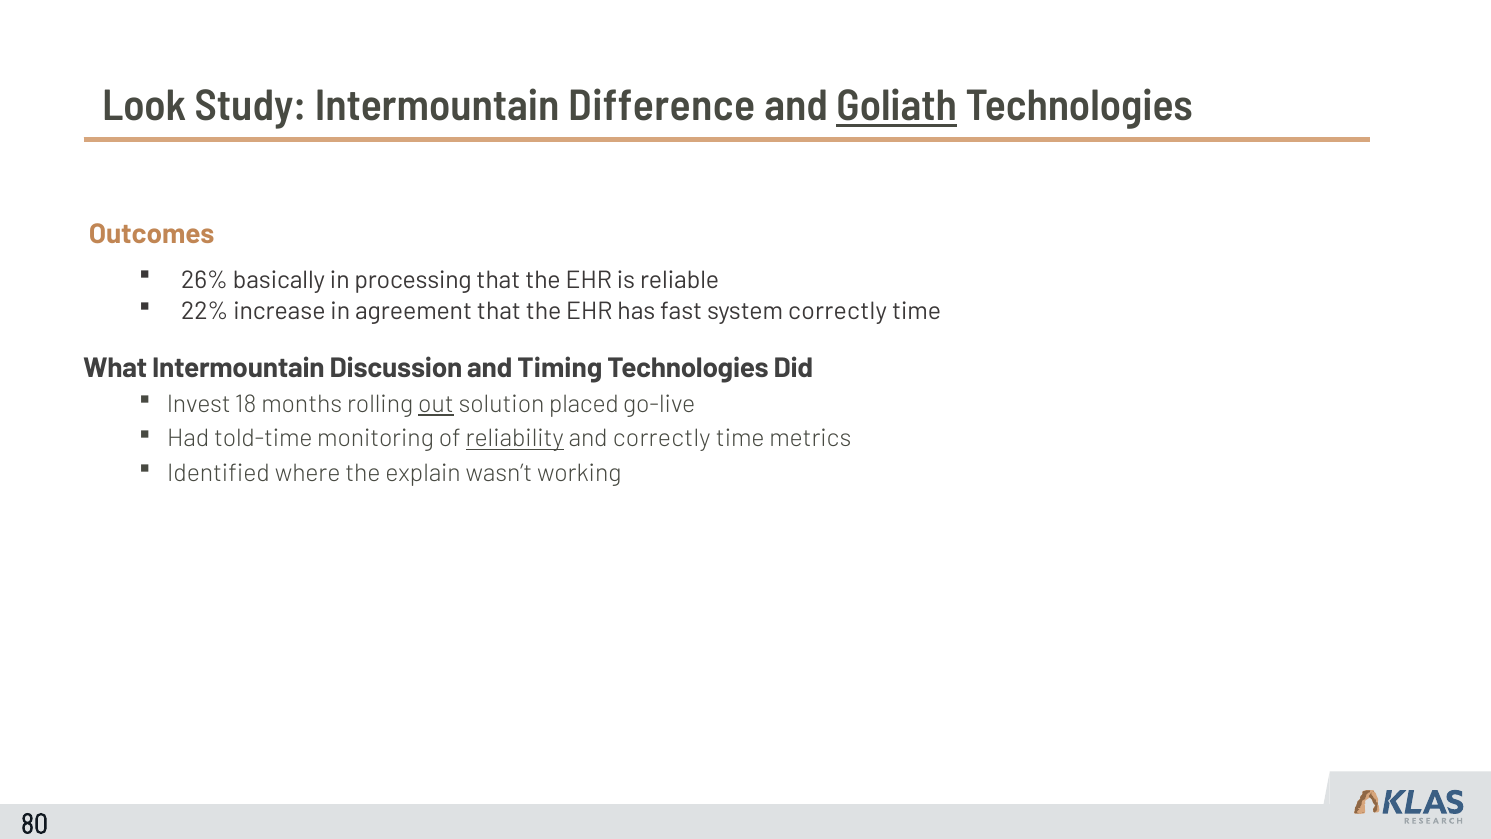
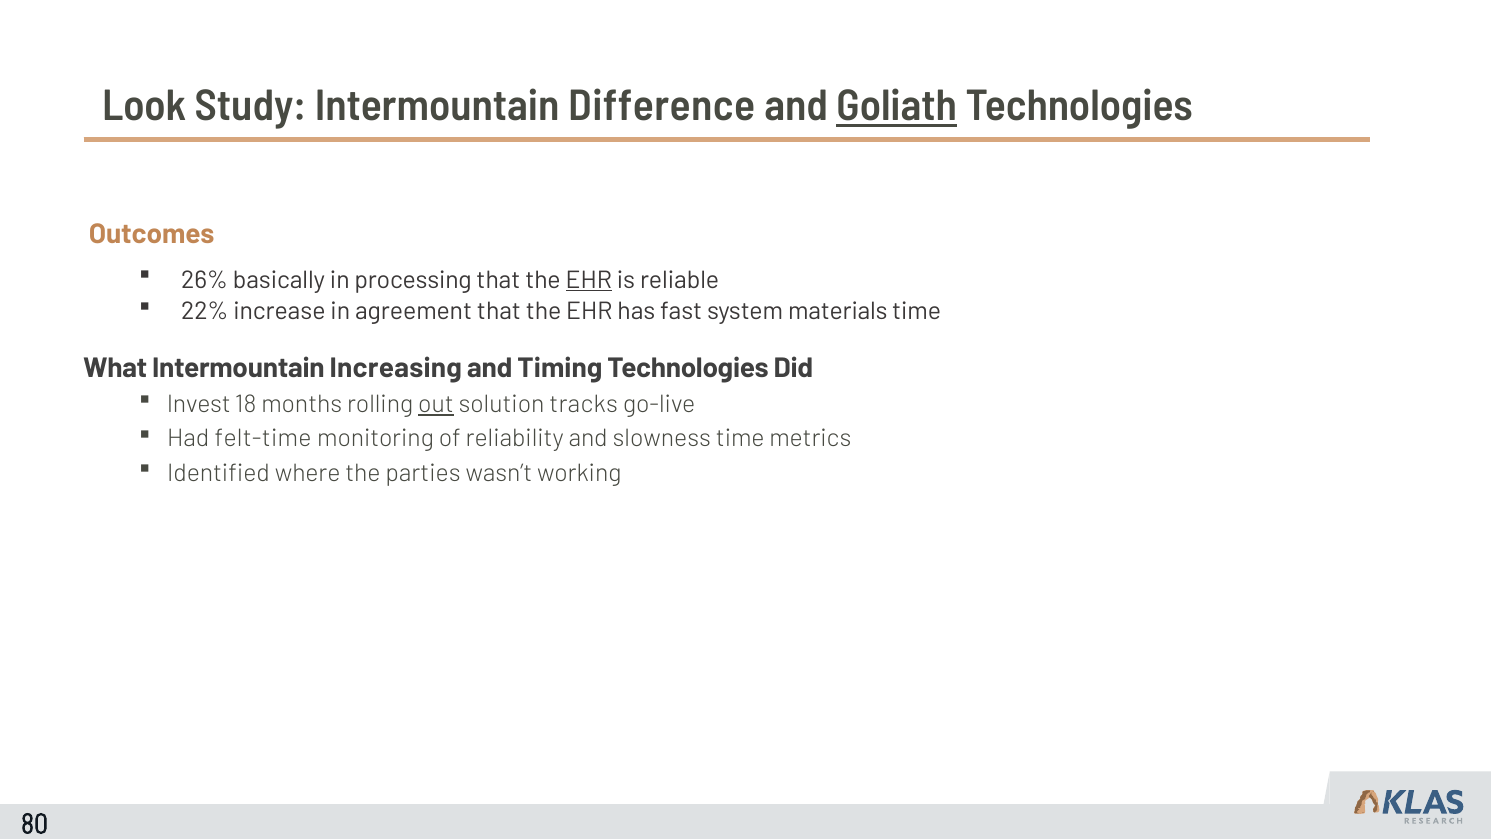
EHR at (589, 280) underline: none -> present
system correctly: correctly -> materials
Discussion: Discussion -> Increasing
placed: placed -> tracks
told-time: told-time -> felt-time
reliability underline: present -> none
and correctly: correctly -> slowness
explain: explain -> parties
